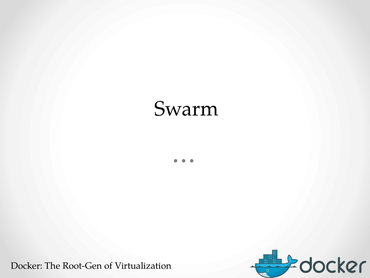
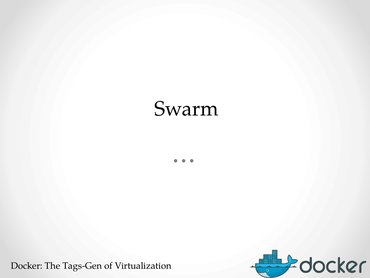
Root-Gen: Root-Gen -> Tags-Gen
